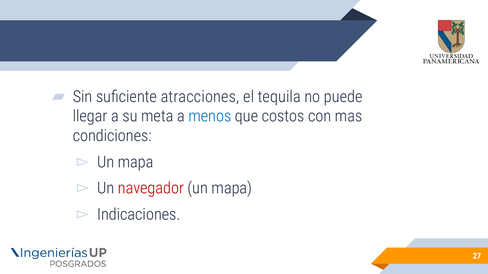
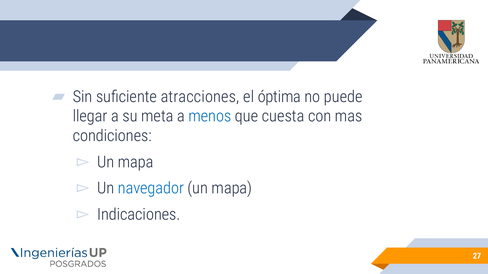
tequila: tequila -> óptima
costos: costos -> cuesta
navegador colour: red -> blue
